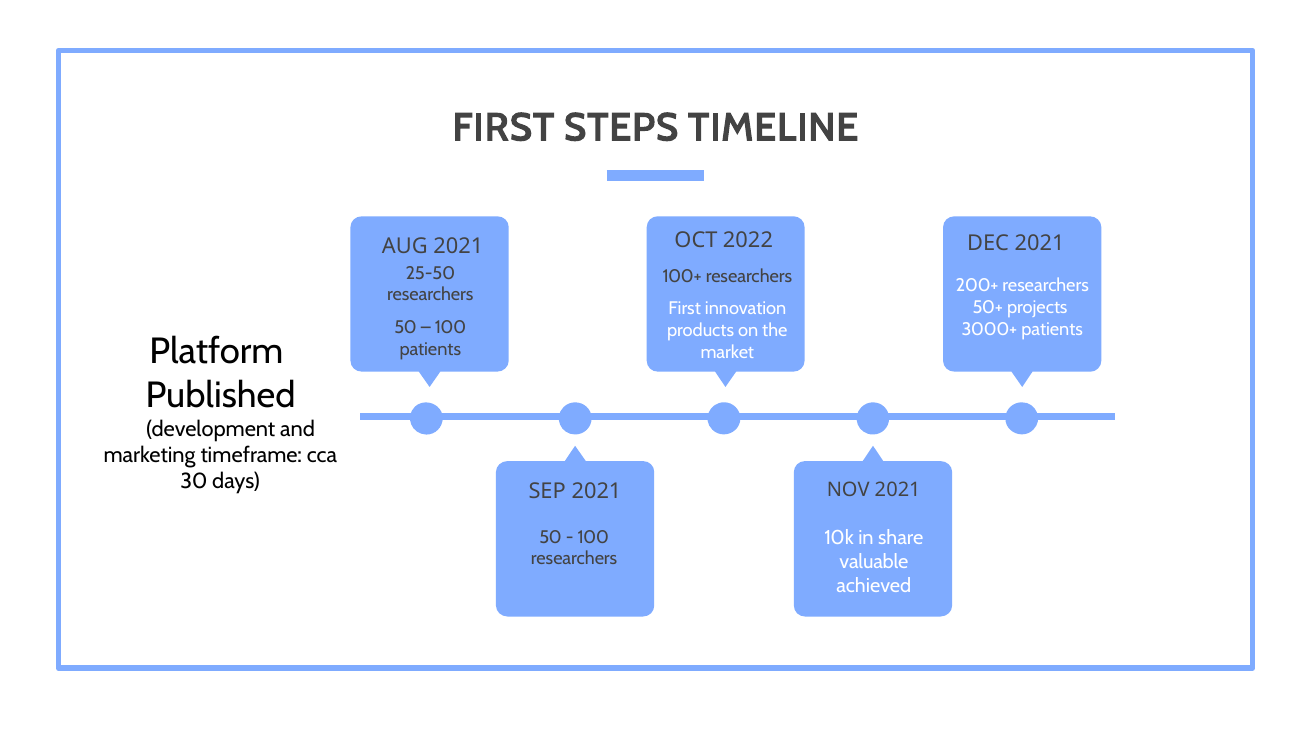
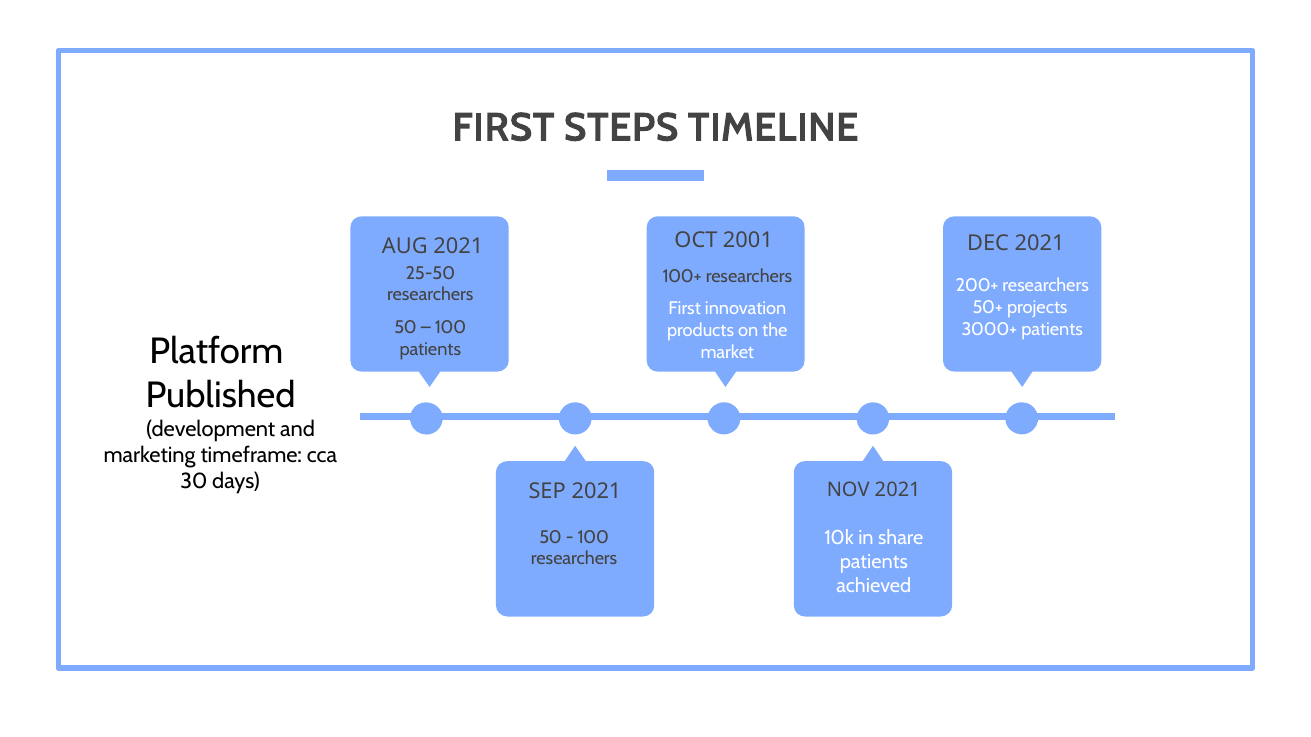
2022: 2022 -> 2001
valuable at (874, 563): valuable -> patients
